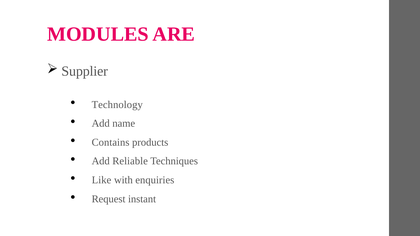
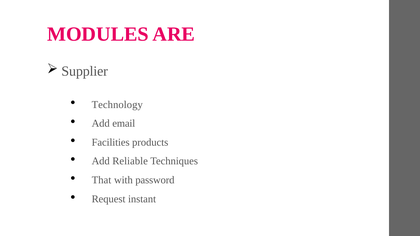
name: name -> email
Contains: Contains -> Facilities
Like: Like -> That
enquiries: enquiries -> password
